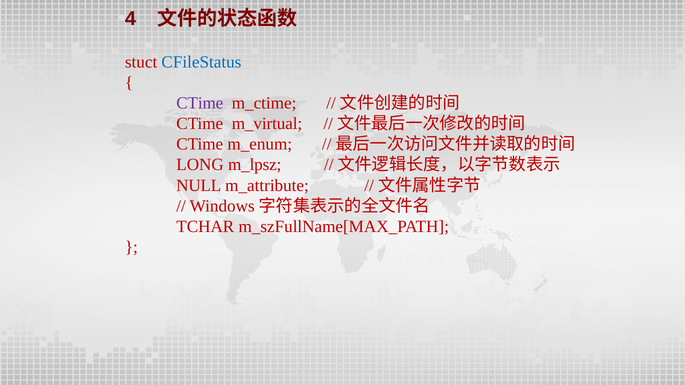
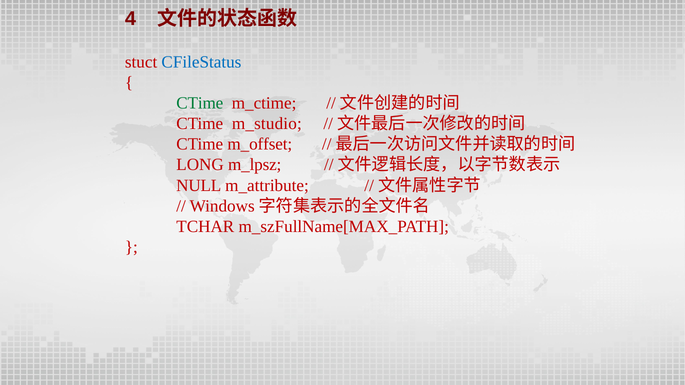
CTime at (200, 103) colour: purple -> green
m_virtual: m_virtual -> m_studio
m_enum: m_enum -> m_offset
